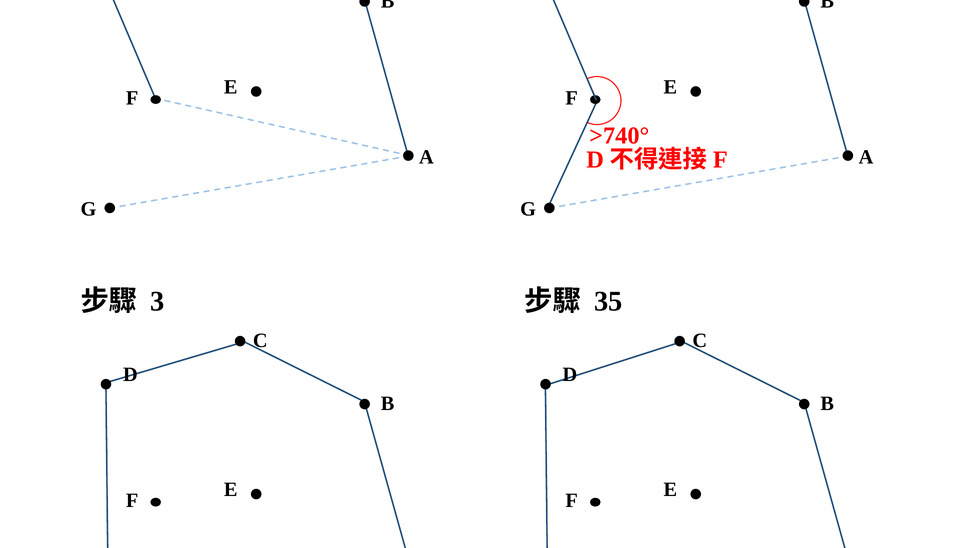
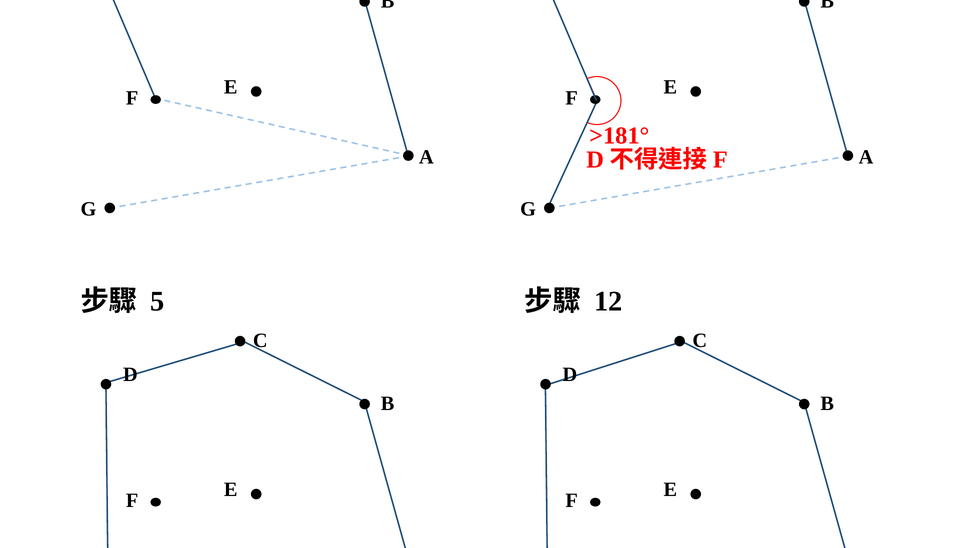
>740°: >740° -> >181°
3: 3 -> 5
35: 35 -> 12
